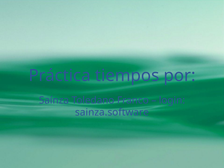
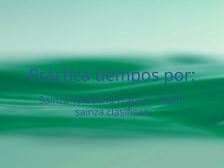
sainza.software: sainza.software -> sainza.clasifican
